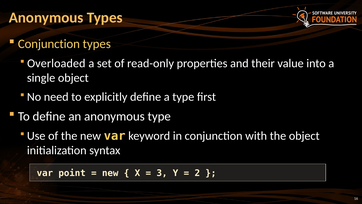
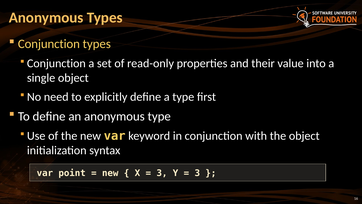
Overloaded at (56, 63): Overloaded -> Conjunction
2 at (197, 173): 2 -> 3
